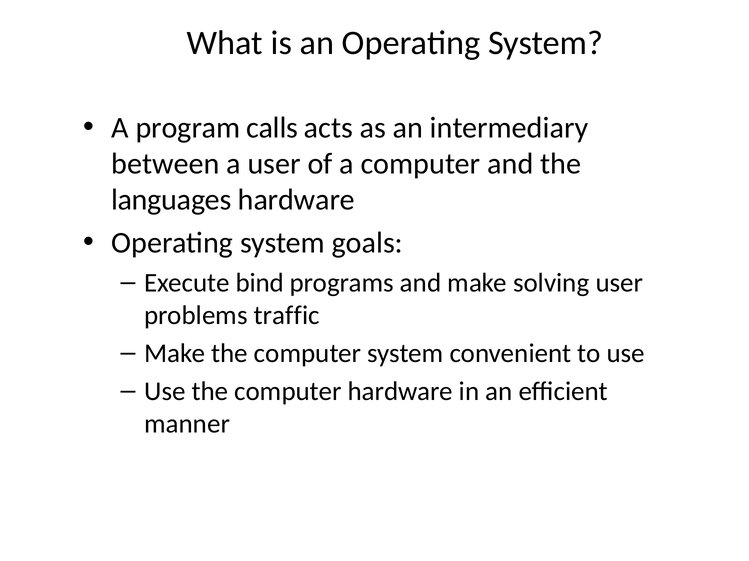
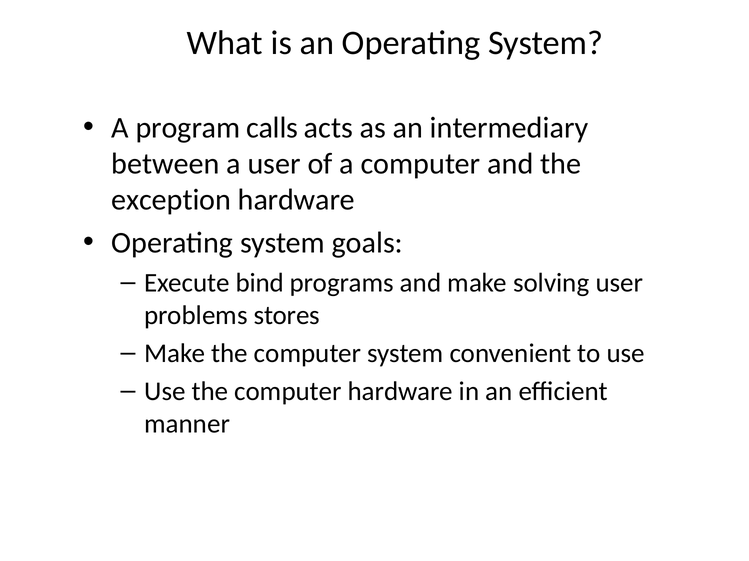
languages: languages -> exception
traffic: traffic -> stores
